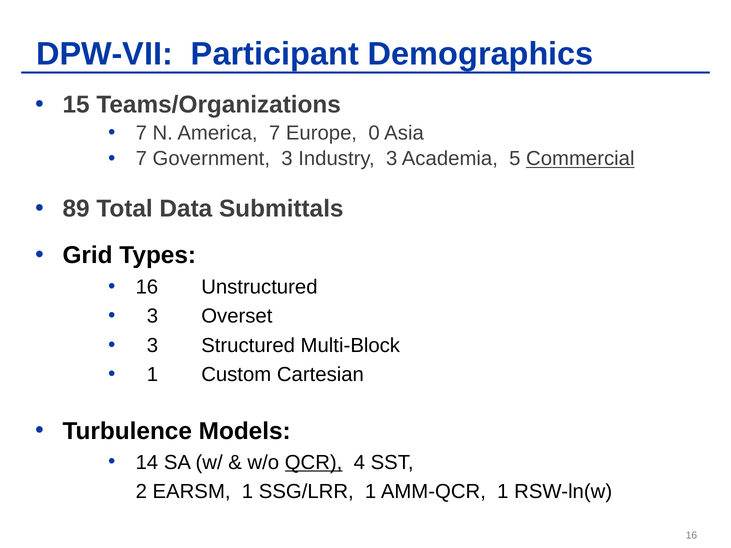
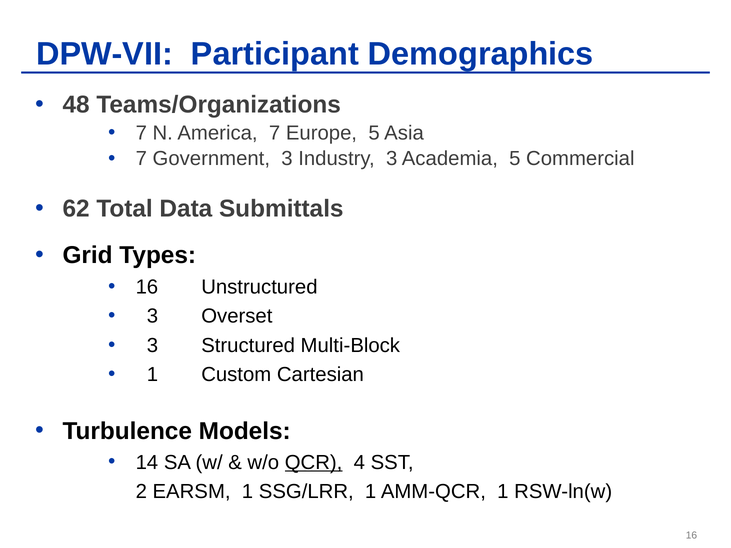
15: 15 -> 48
Europe 0: 0 -> 5
Commercial underline: present -> none
89: 89 -> 62
